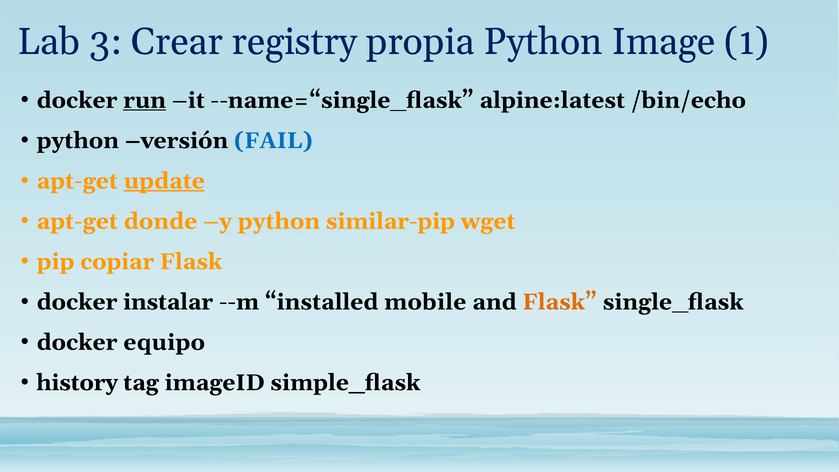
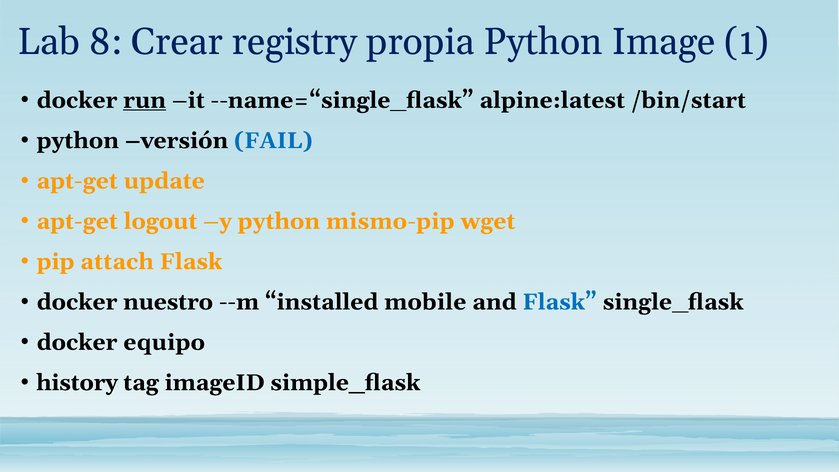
3: 3 -> 8
/bin/echo: /bin/echo -> /bin/start
update underline: present -> none
donde: donde -> logout
similar-pip: similar-pip -> mismo-pip
copiar: copiar -> attach
instalar: instalar -> nuestro
Flask at (560, 302) colour: orange -> blue
